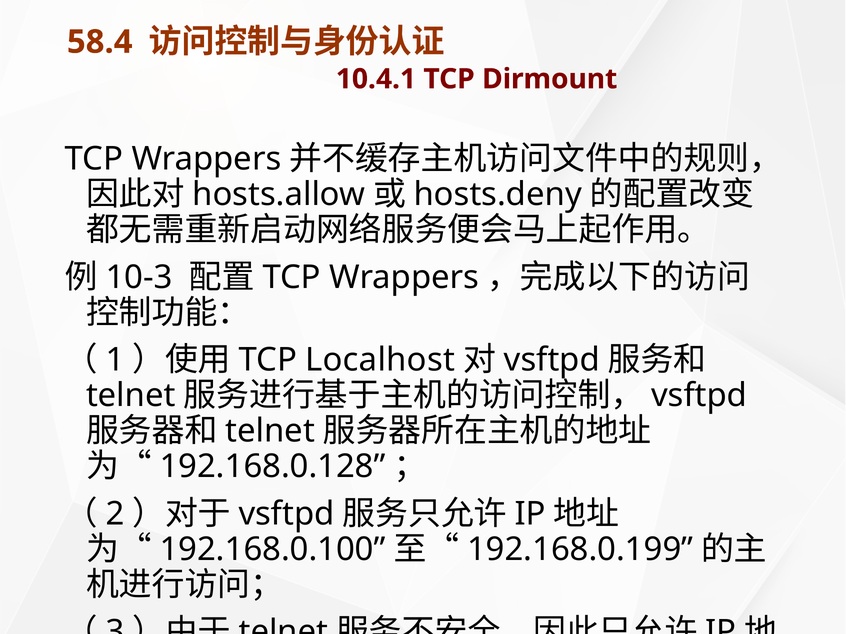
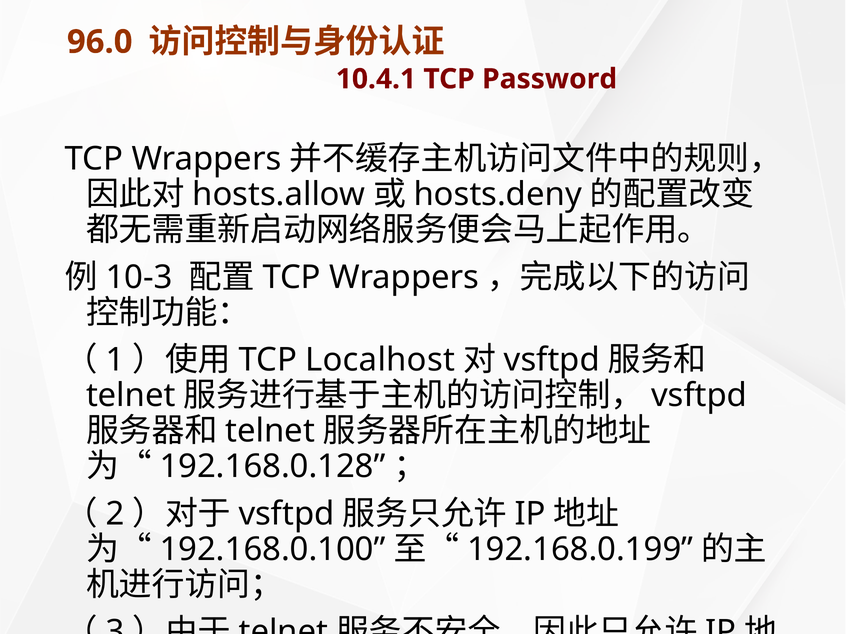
58.4: 58.4 -> 96.0
Dirmount: Dirmount -> Password
